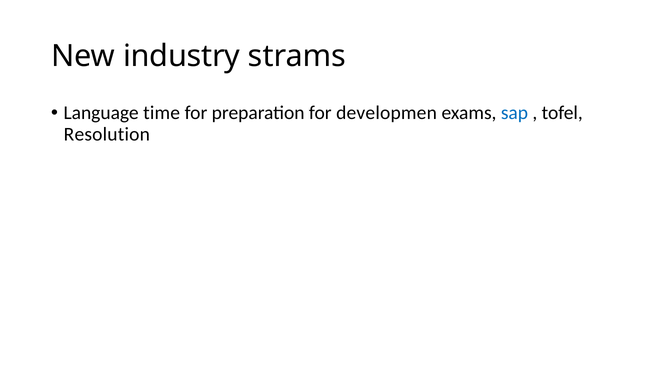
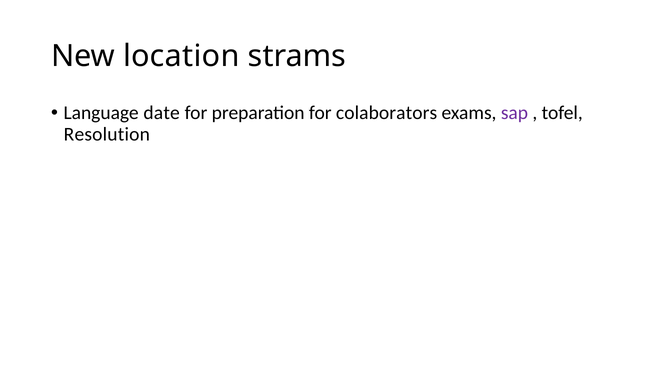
industry: industry -> location
time: time -> date
developmen: developmen -> colaborators
sap colour: blue -> purple
